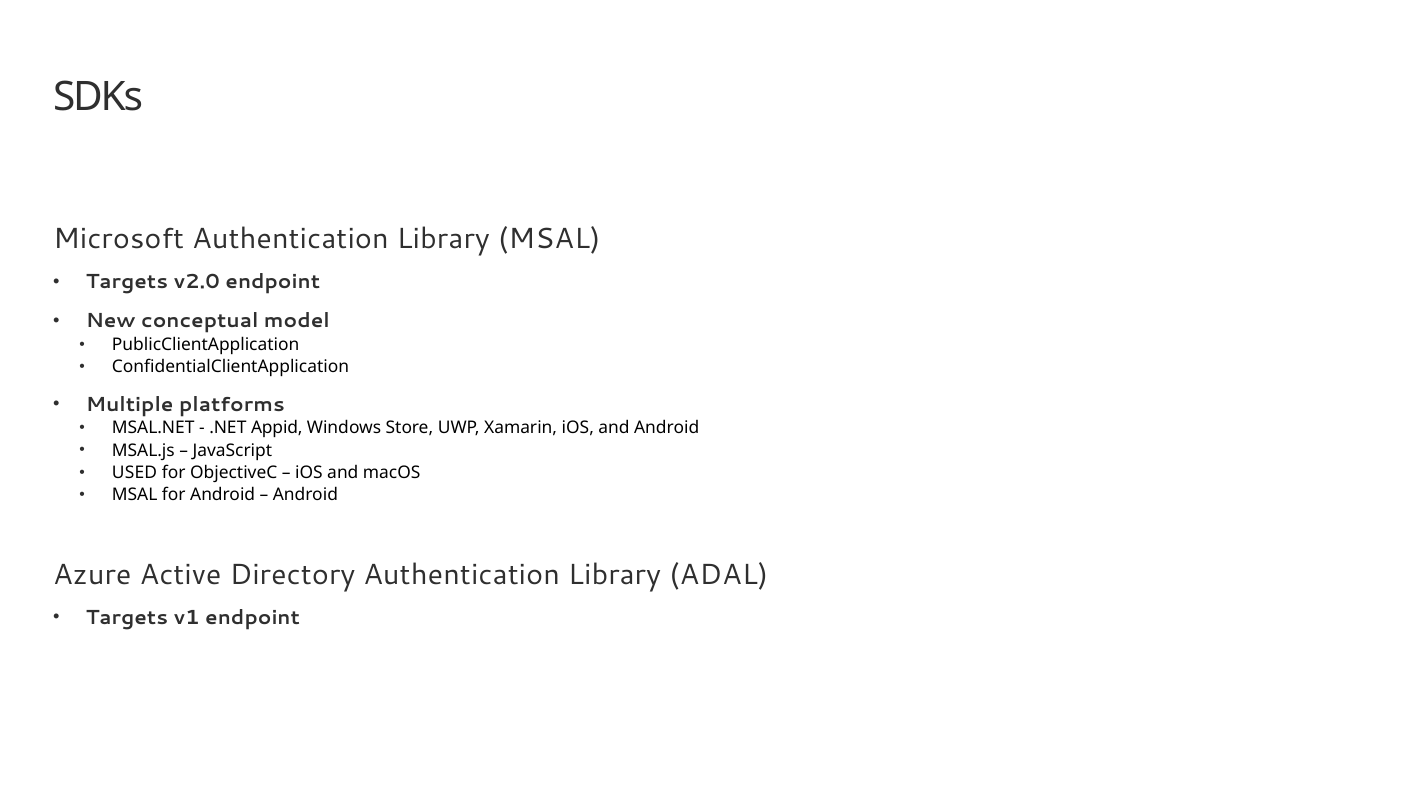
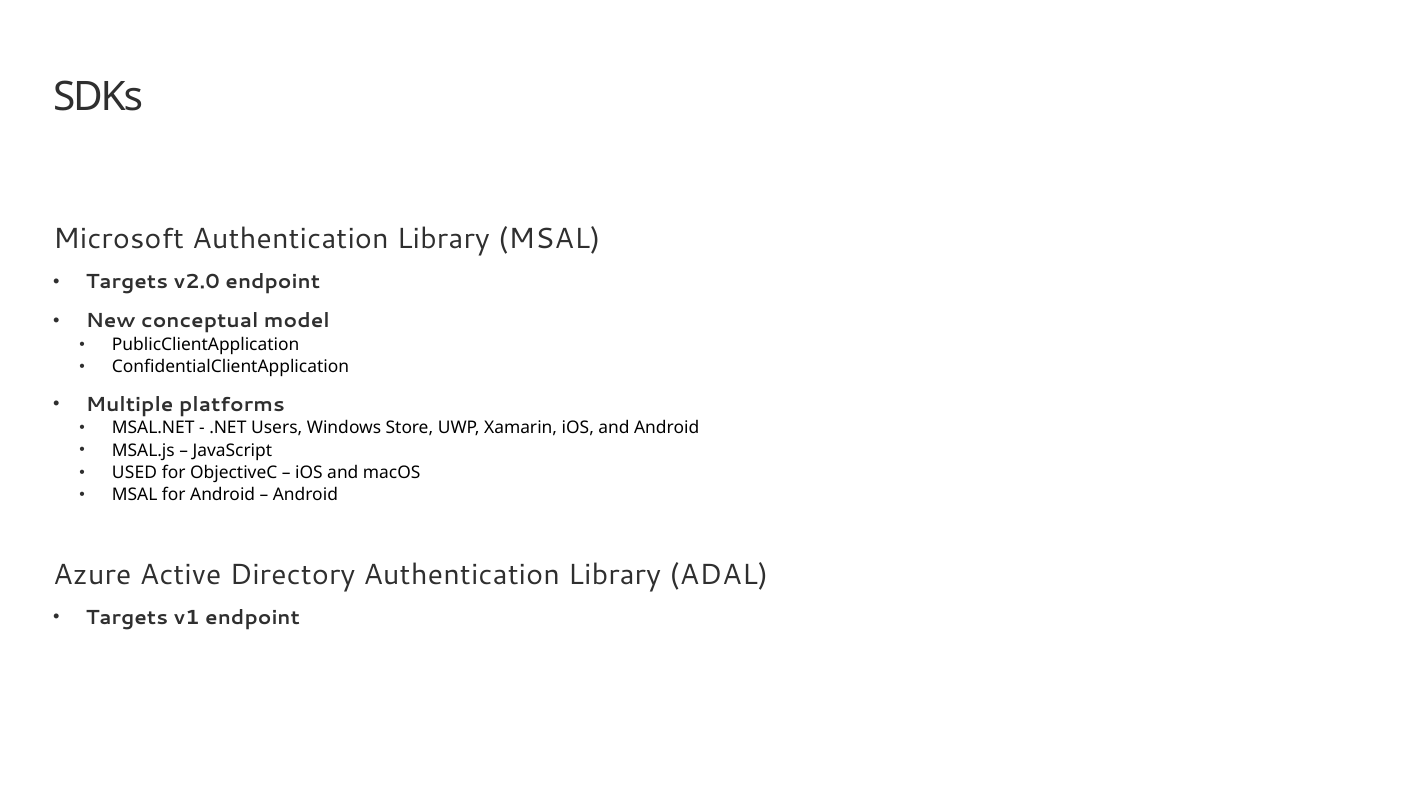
Appid: Appid -> Users
